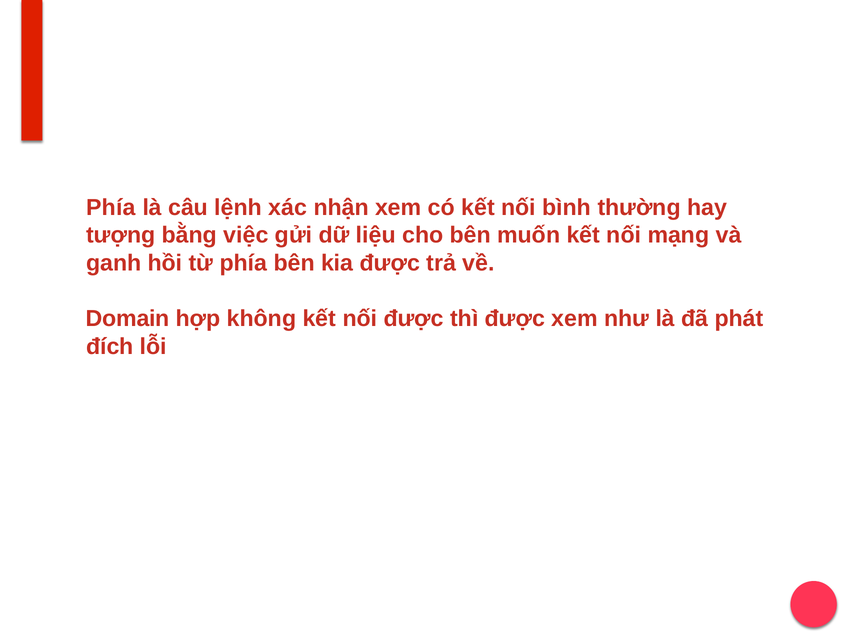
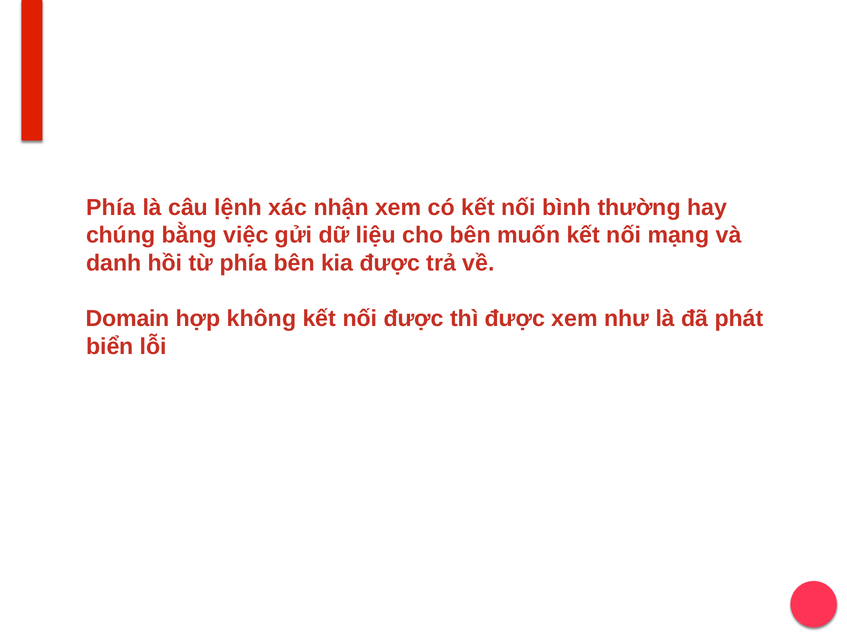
tượng: tượng -> chúng
ganh: ganh -> danh
đích: đích -> biển
